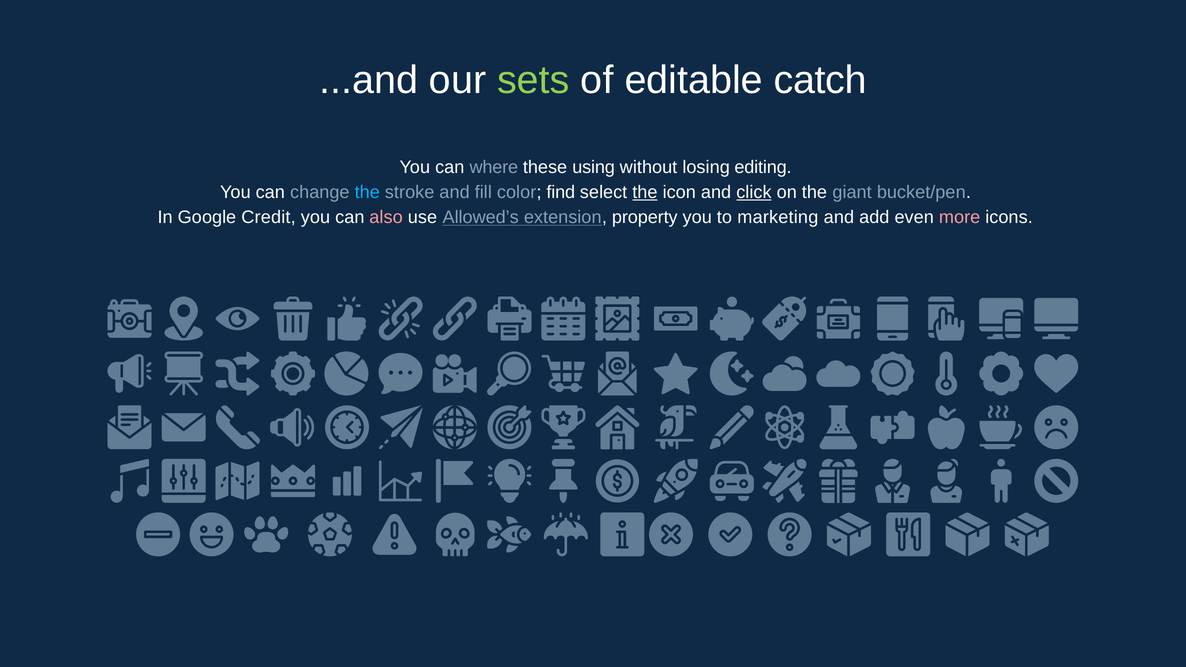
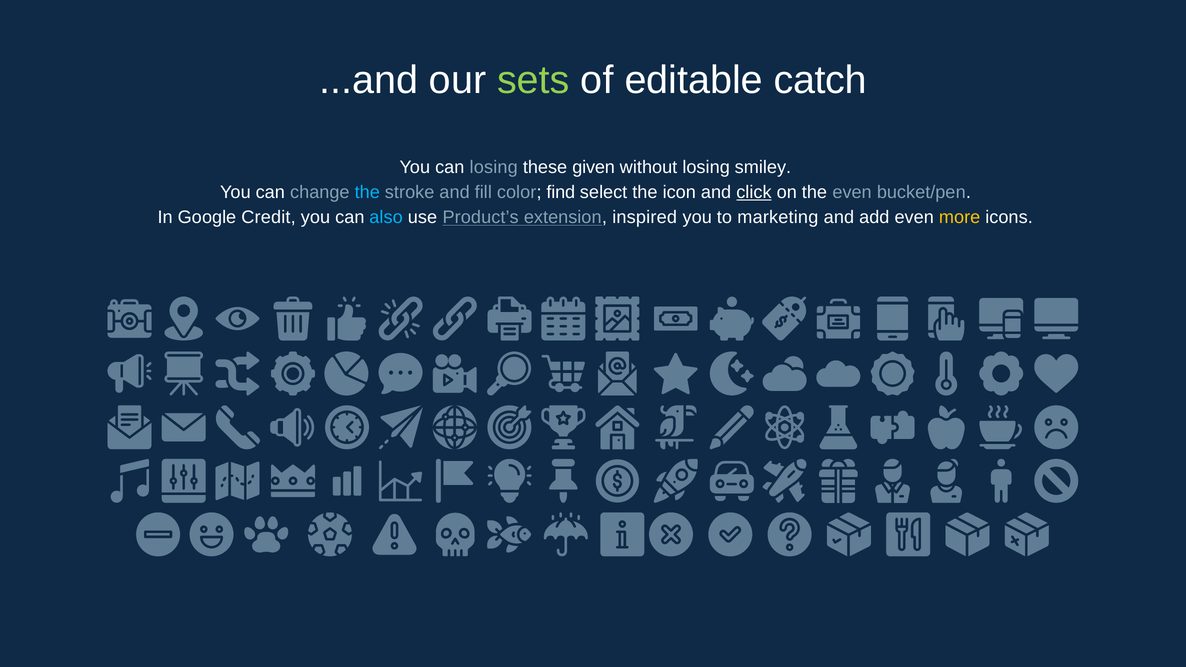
can where: where -> losing
using: using -> given
editing: editing -> smiley
the at (645, 192) underline: present -> none
the giant: giant -> even
also colour: pink -> light blue
Allowed’s: Allowed’s -> Product’s
property: property -> inspired
more colour: pink -> yellow
